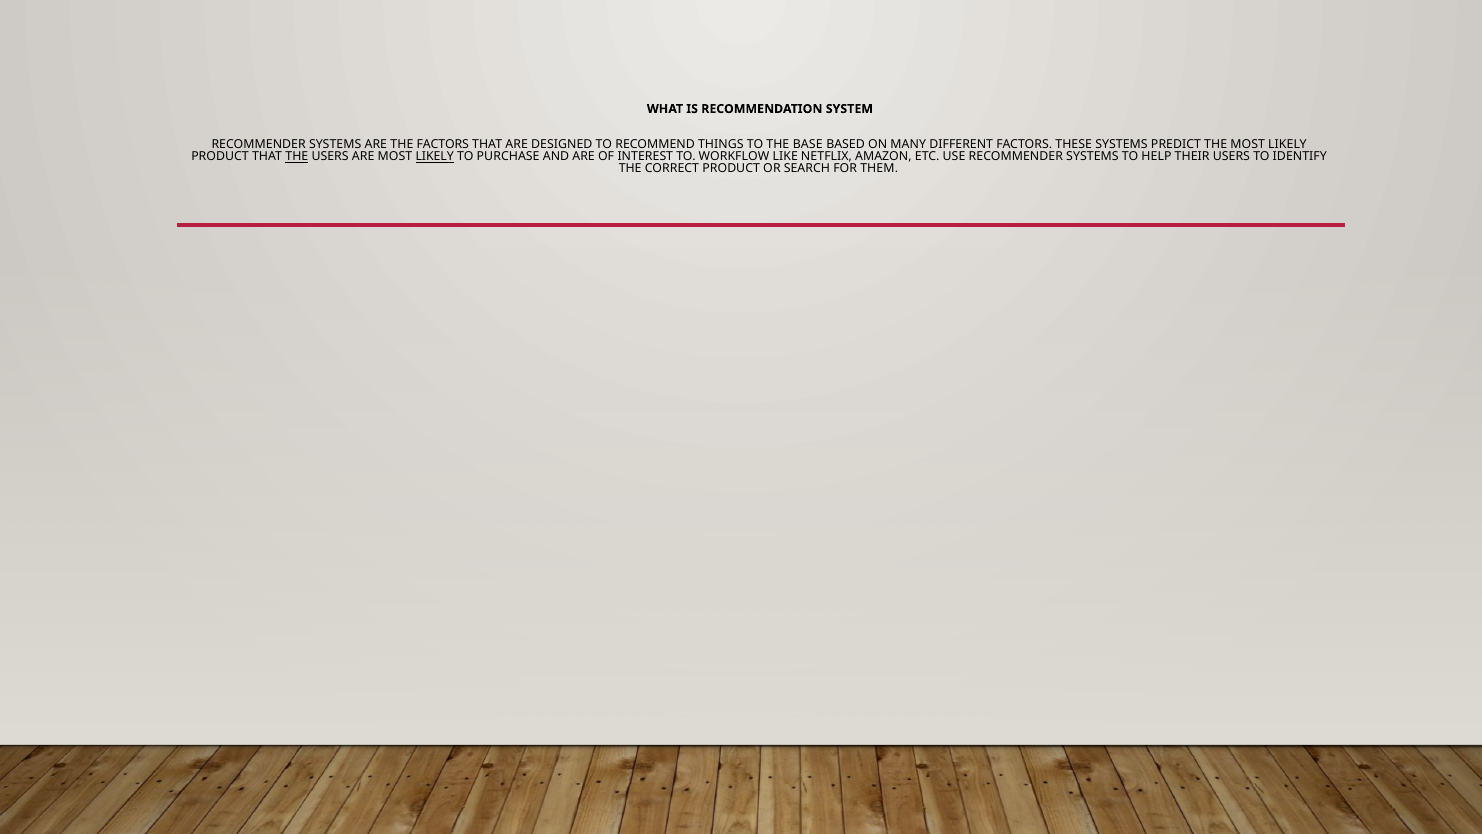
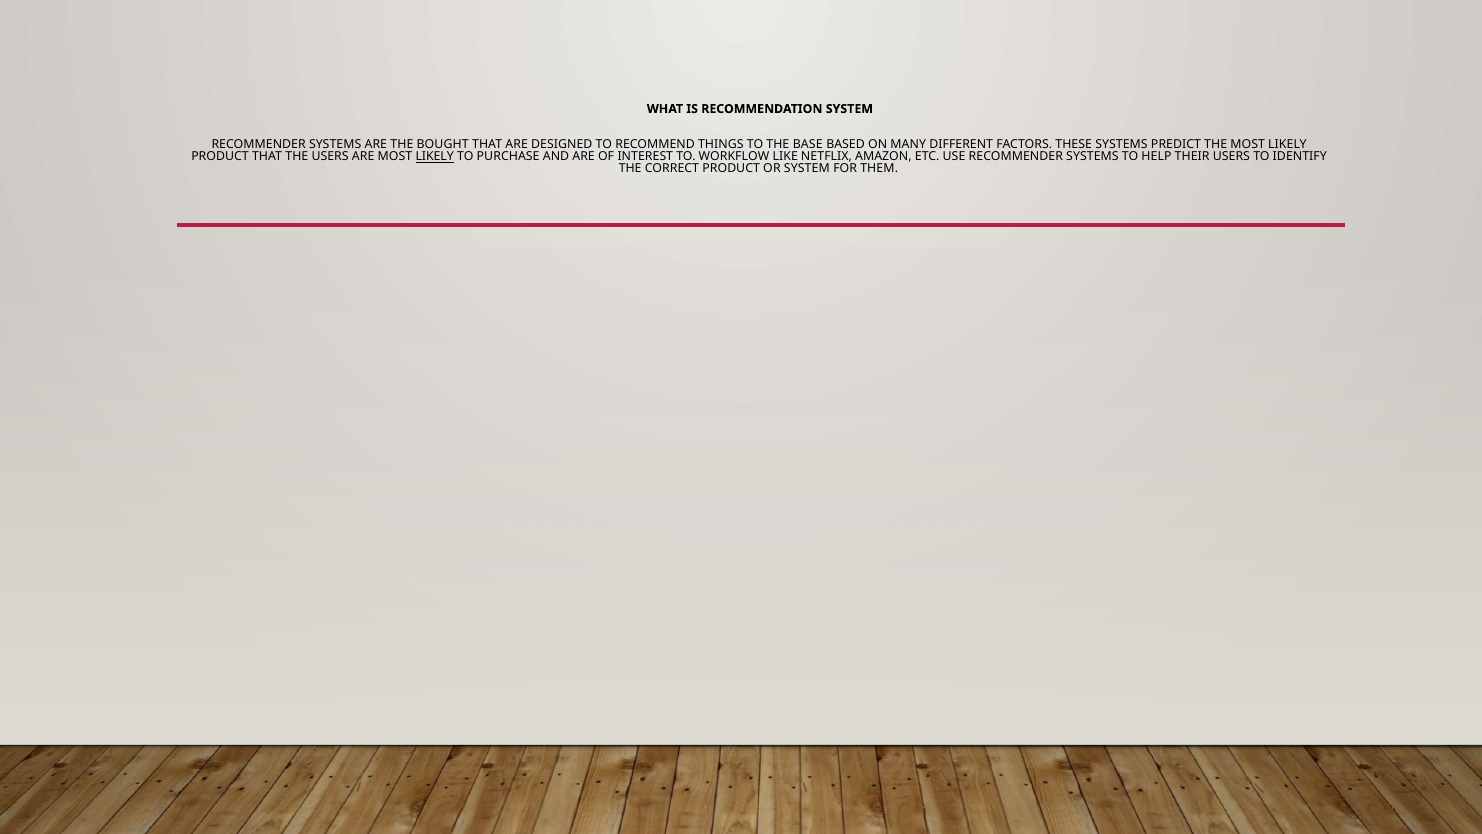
THE FACTORS: FACTORS -> BOUGHT
THE at (297, 157) underline: present -> none
OR SEARCH: SEARCH -> SYSTEM
